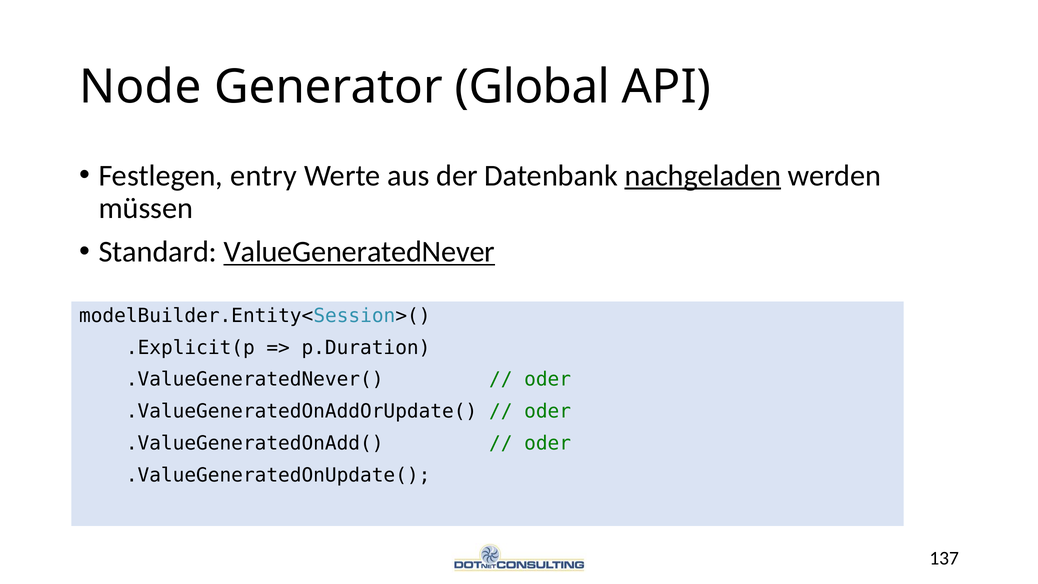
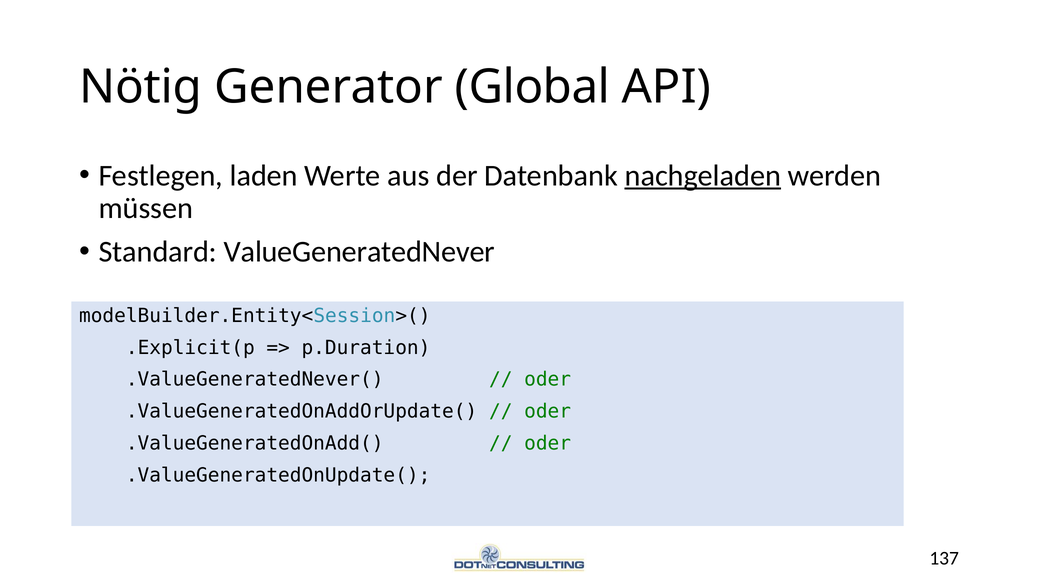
Node: Node -> Nötig
entry: entry -> laden
ValueGeneratedNever underline: present -> none
